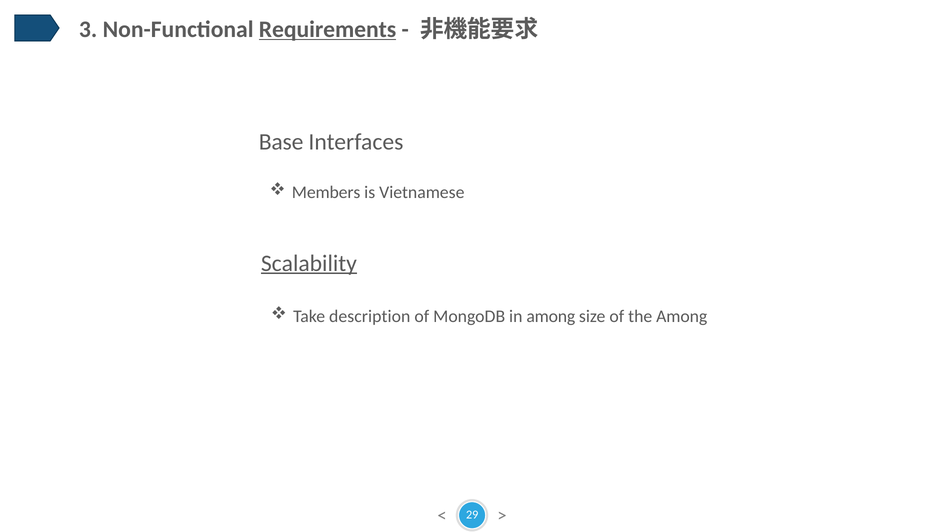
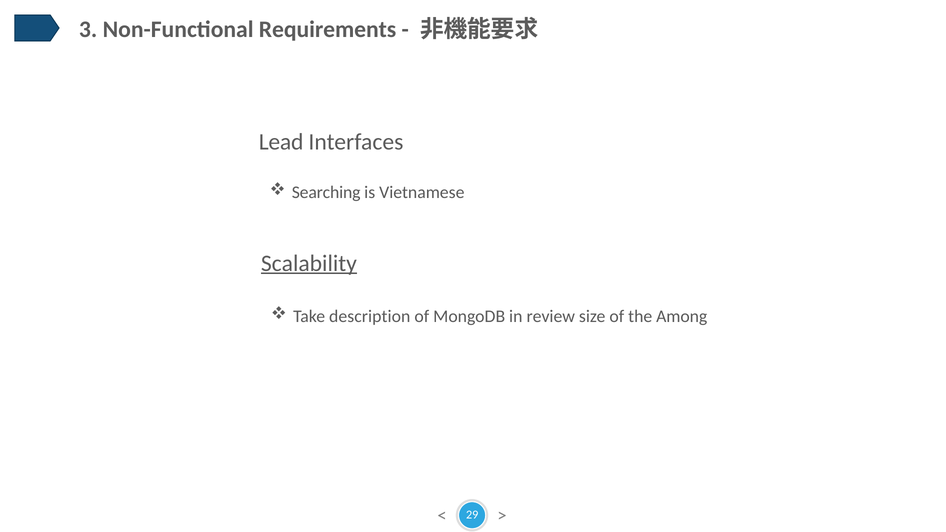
Requirements underline: present -> none
Base: Base -> Lead
Members: Members -> Searching
in among: among -> review
